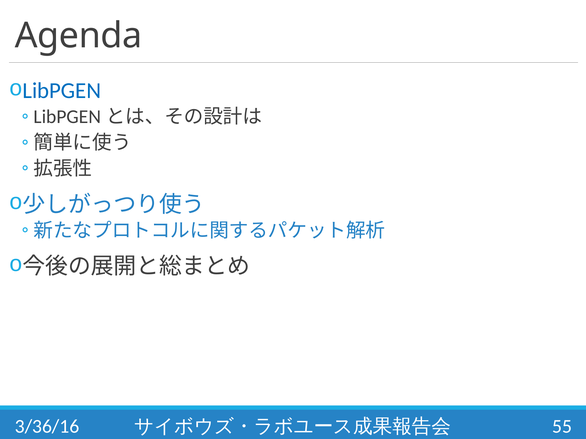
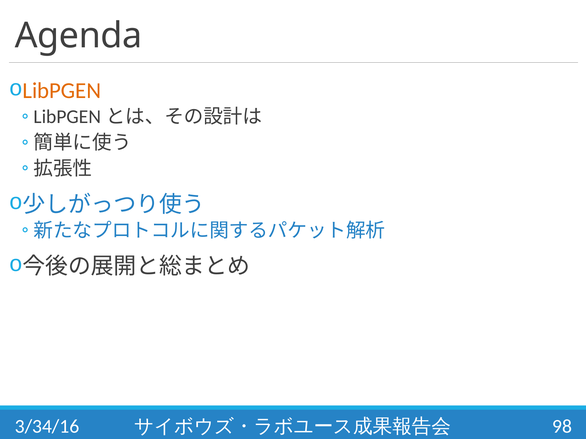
LibPGEN colour: blue -> orange
3/36/16: 3/36/16 -> 3/34/16
55: 55 -> 98
